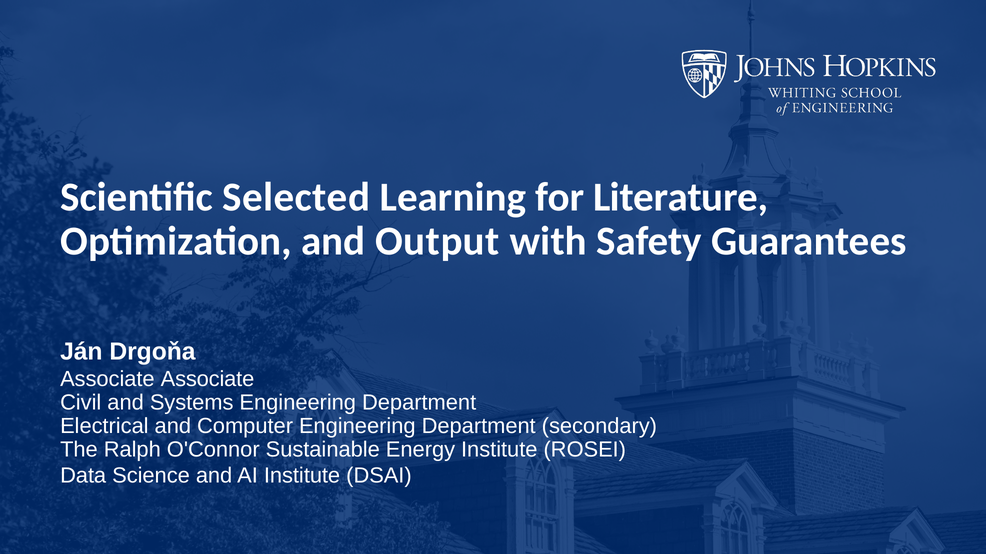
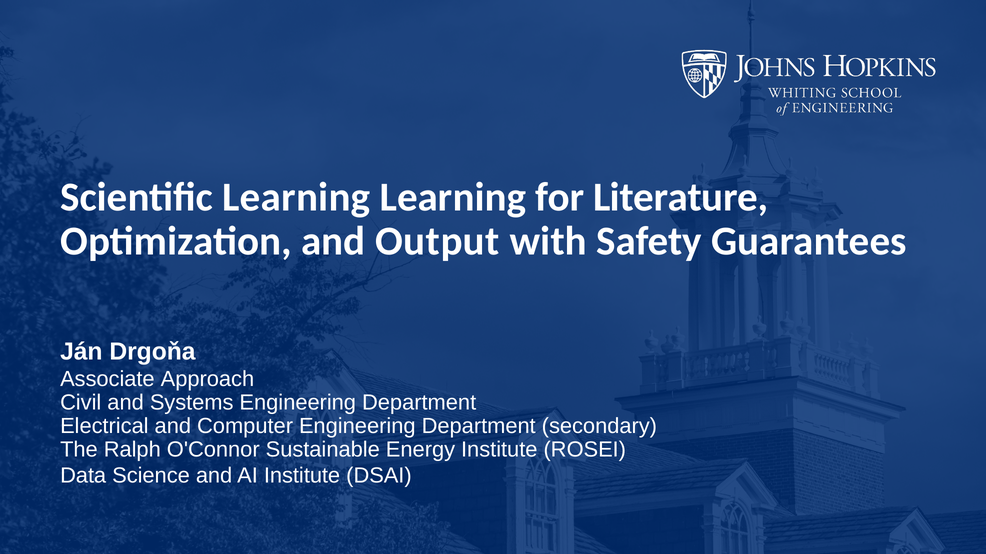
Scientific Selected: Selected -> Learning
Associate Associate: Associate -> Approach
